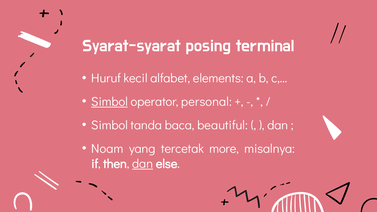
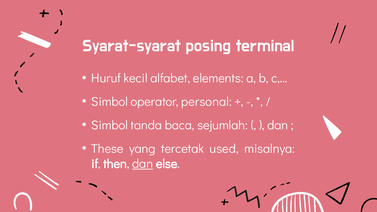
Simbol at (110, 102) underline: present -> none
beautiful: beautiful -> sejumlah
Noam: Noam -> These
more: more -> used
